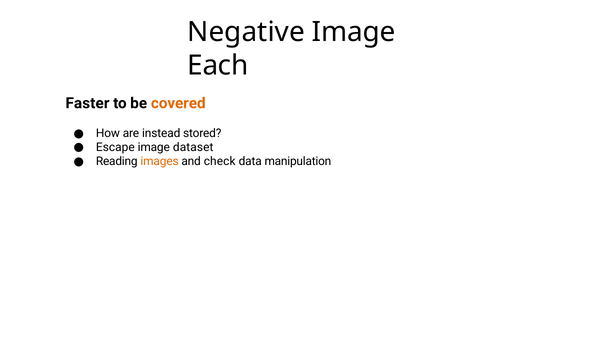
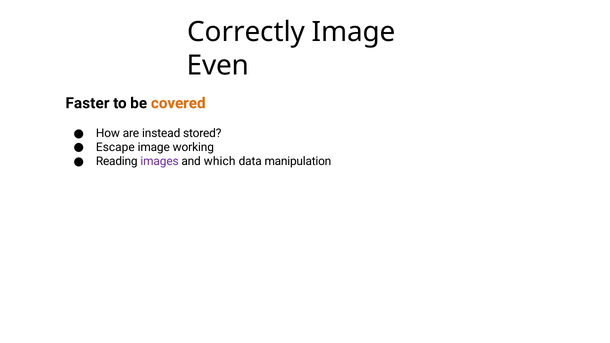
Negative: Negative -> Correctly
Each: Each -> Even
dataset: dataset -> working
images colour: orange -> purple
check: check -> which
